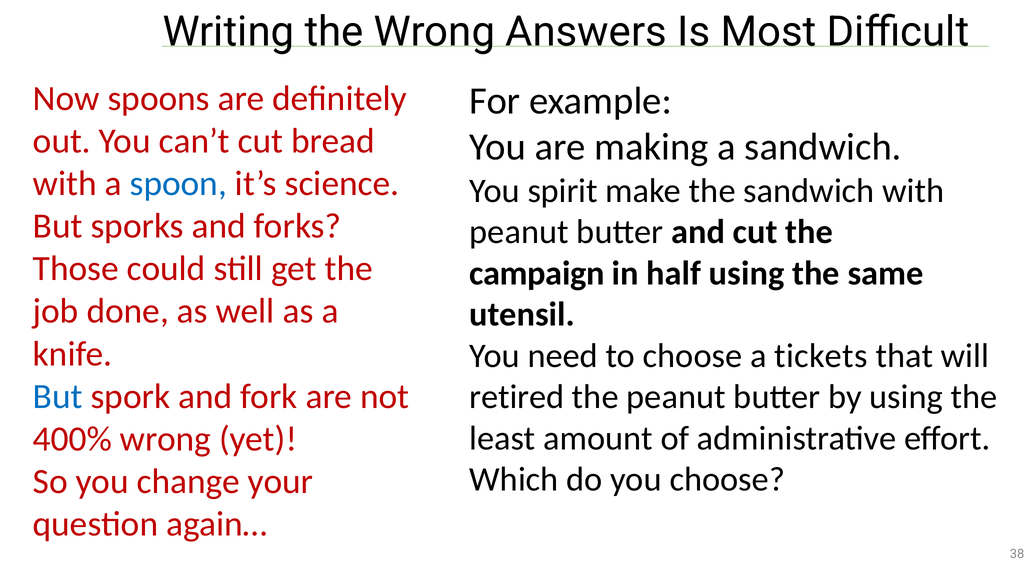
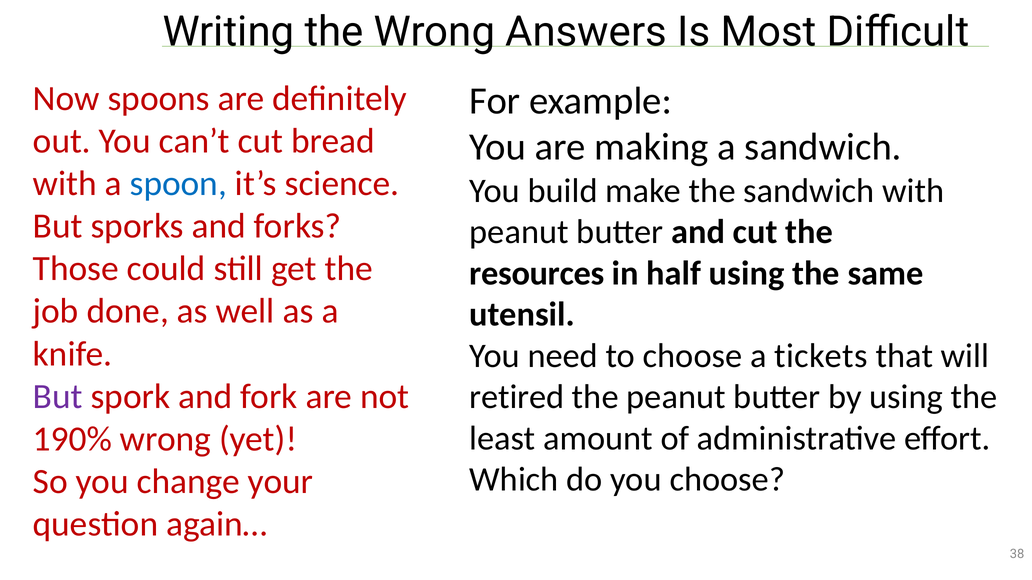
spirit: spirit -> build
campaign: campaign -> resources
But at (58, 397) colour: blue -> purple
400%: 400% -> 190%
